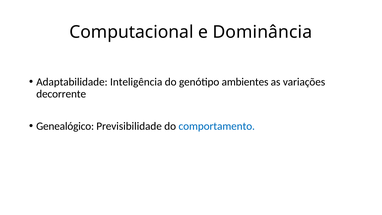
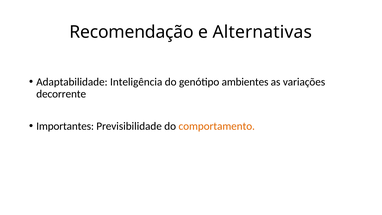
Computacional: Computacional -> Recomendação
Dominância: Dominância -> Alternativas
Genealógico: Genealógico -> Importantes
comportamento colour: blue -> orange
